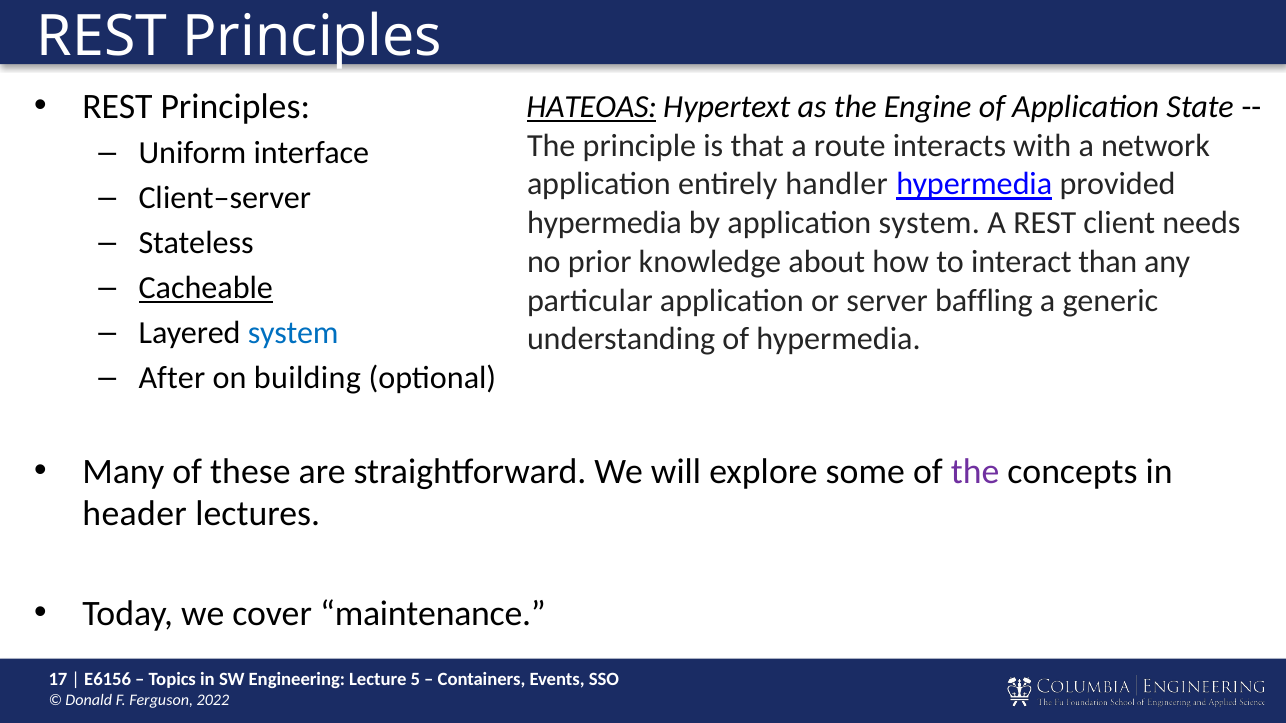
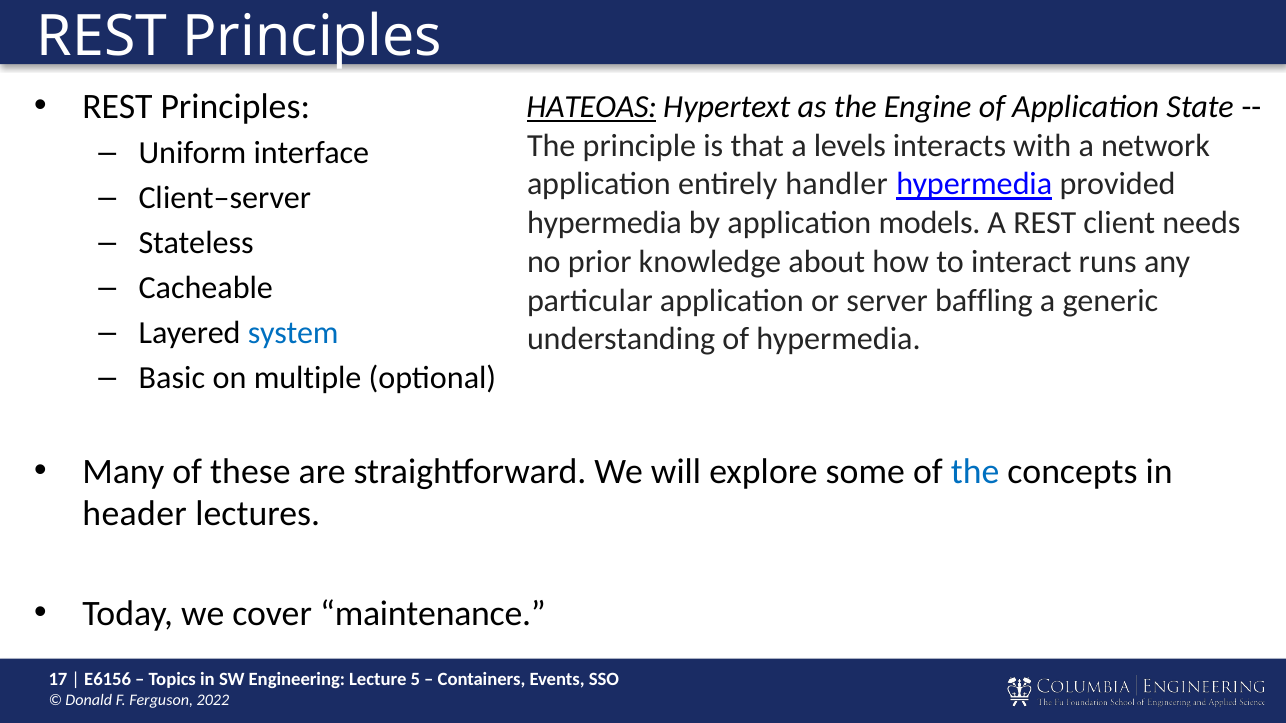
route: route -> levels
application system: system -> models
than: than -> runs
Cacheable underline: present -> none
After: After -> Basic
building: building -> multiple
the at (975, 472) colour: purple -> blue
